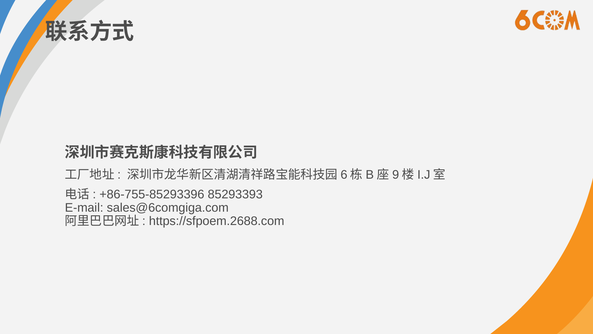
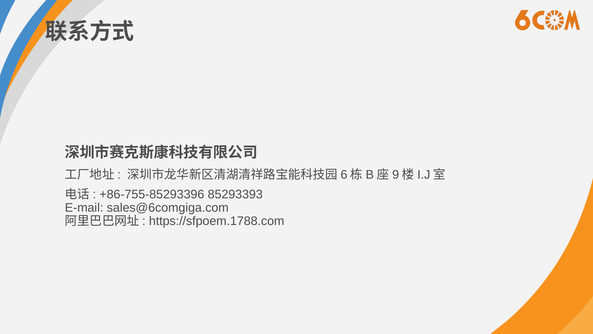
https://sfpoem.2688.com: https://sfpoem.2688.com -> https://sfpoem.1788.com
